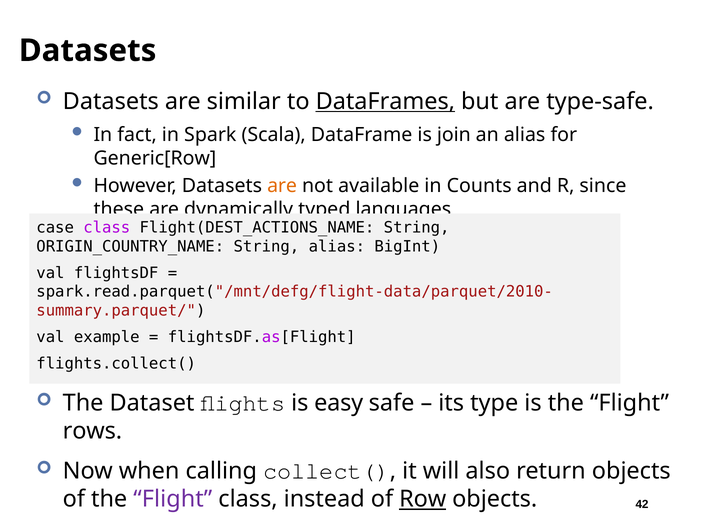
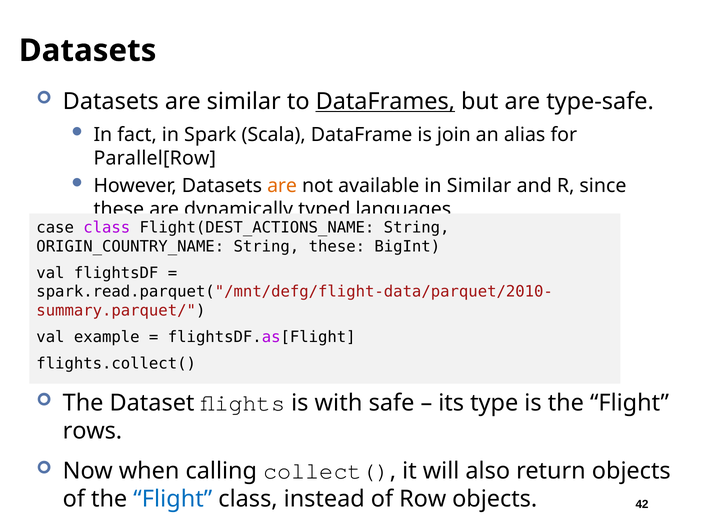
Generic[Row: Generic[Row -> Parallel[Row
in Counts: Counts -> Similar
String alias: alias -> these
easy: easy -> with
Flight at (173, 499) colour: purple -> blue
Row underline: present -> none
